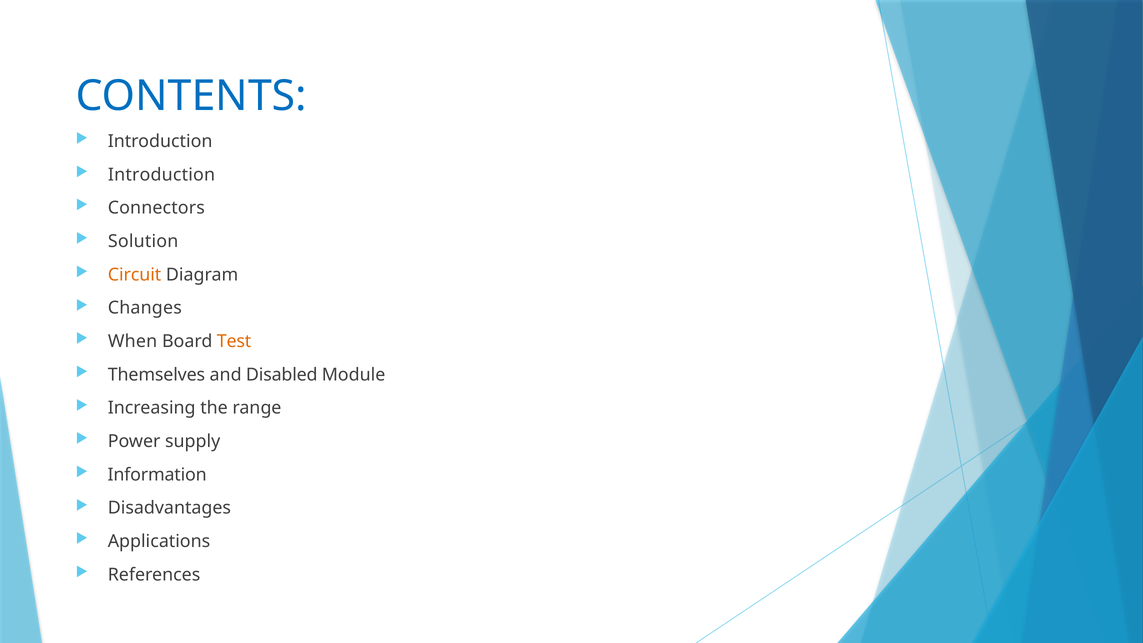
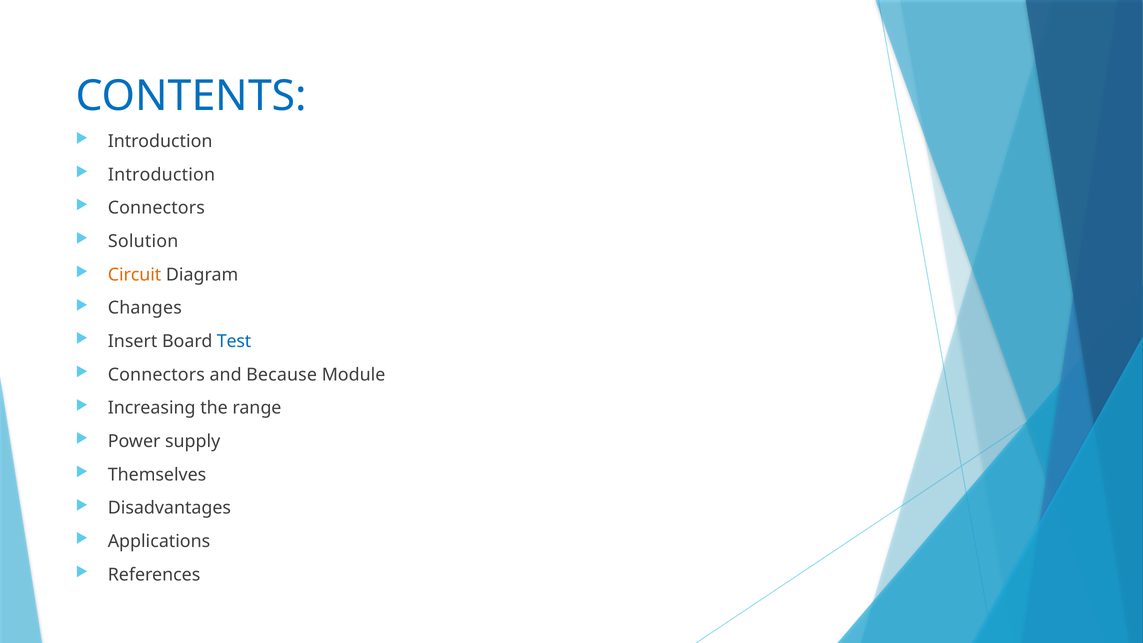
When: When -> Insert
Test colour: orange -> blue
Themselves at (156, 375): Themselves -> Connectors
Disabled: Disabled -> Because
Information: Information -> Themselves
